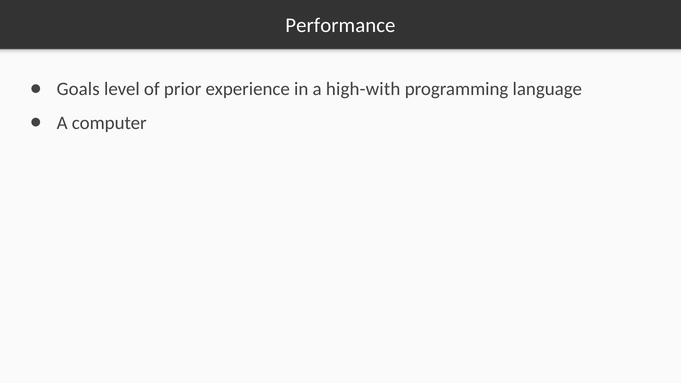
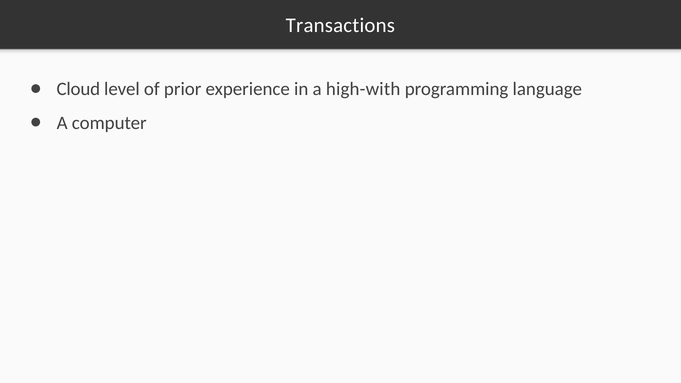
Performance: Performance -> Transactions
Goals: Goals -> Cloud
